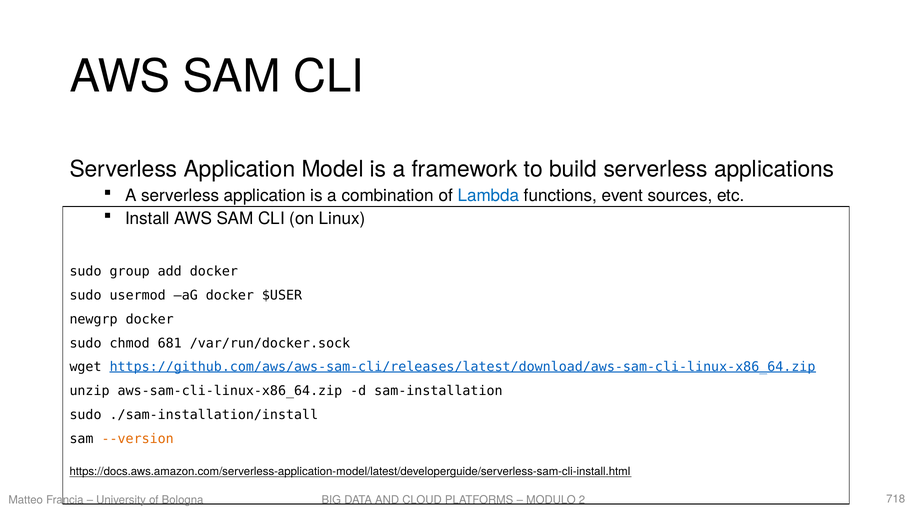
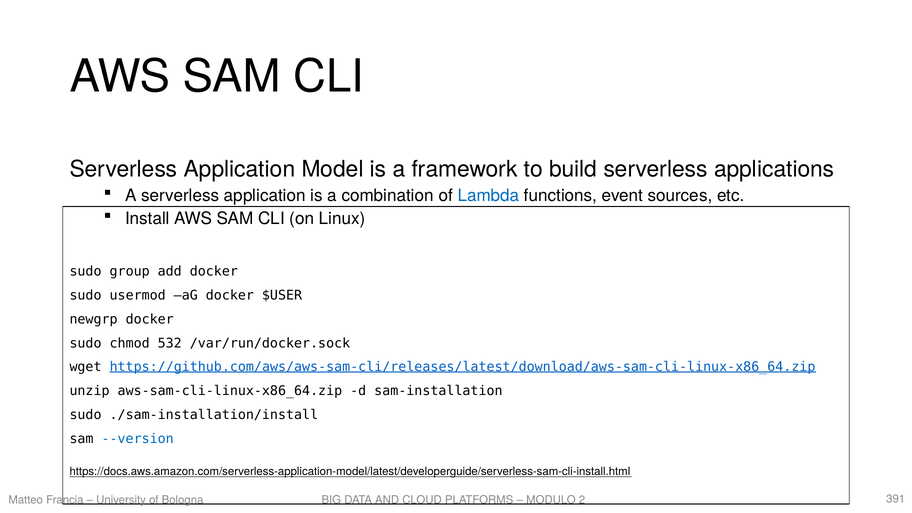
681: 681 -> 532
--version colour: orange -> blue
718: 718 -> 391
